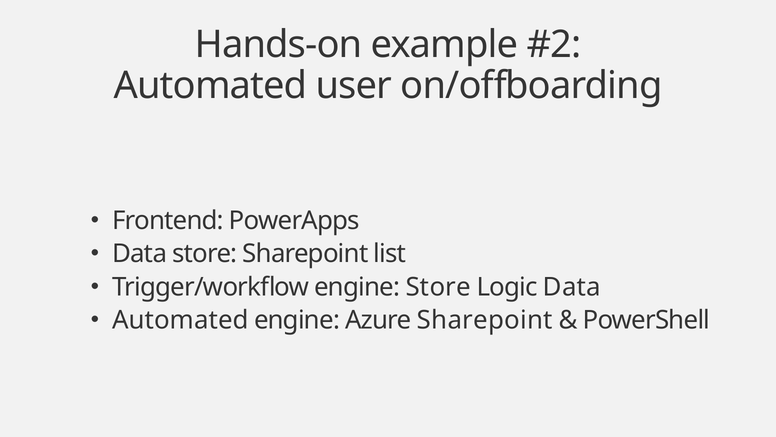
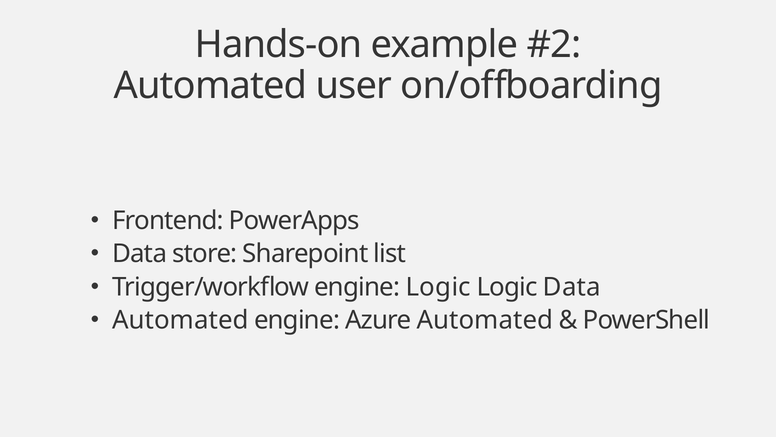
engine Store: Store -> Logic
Azure Sharepoint: Sharepoint -> Automated
